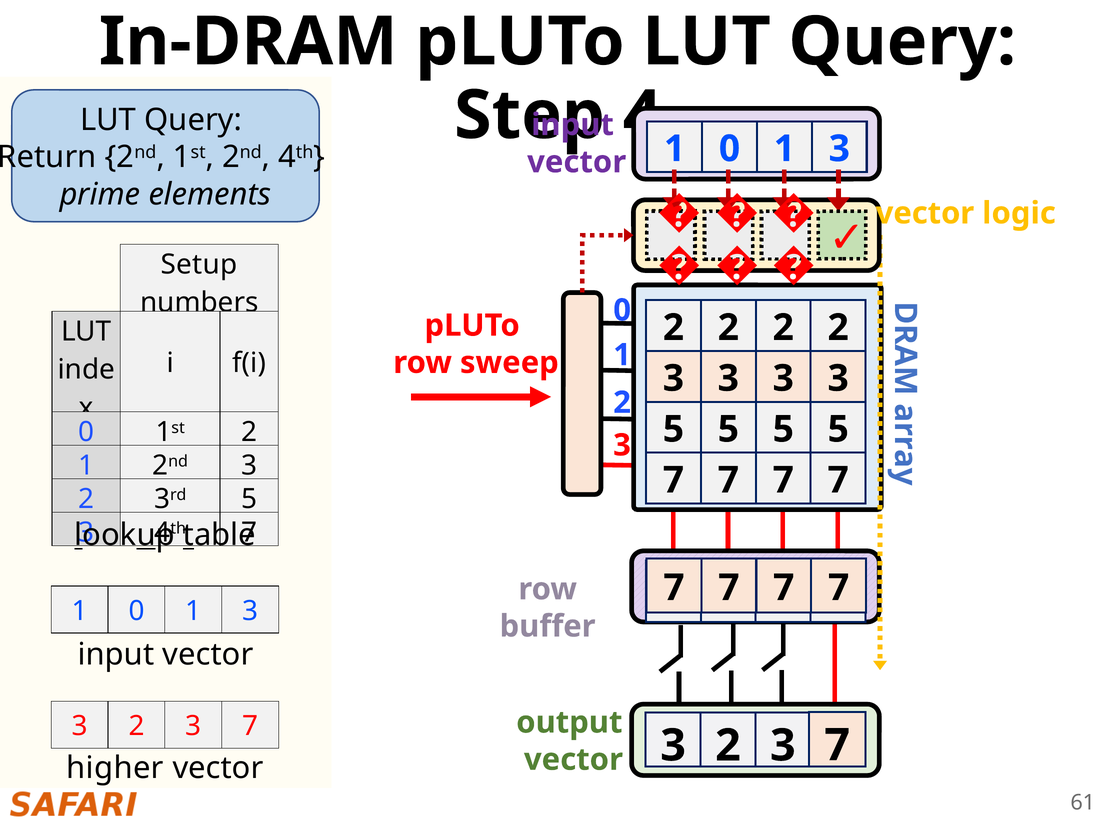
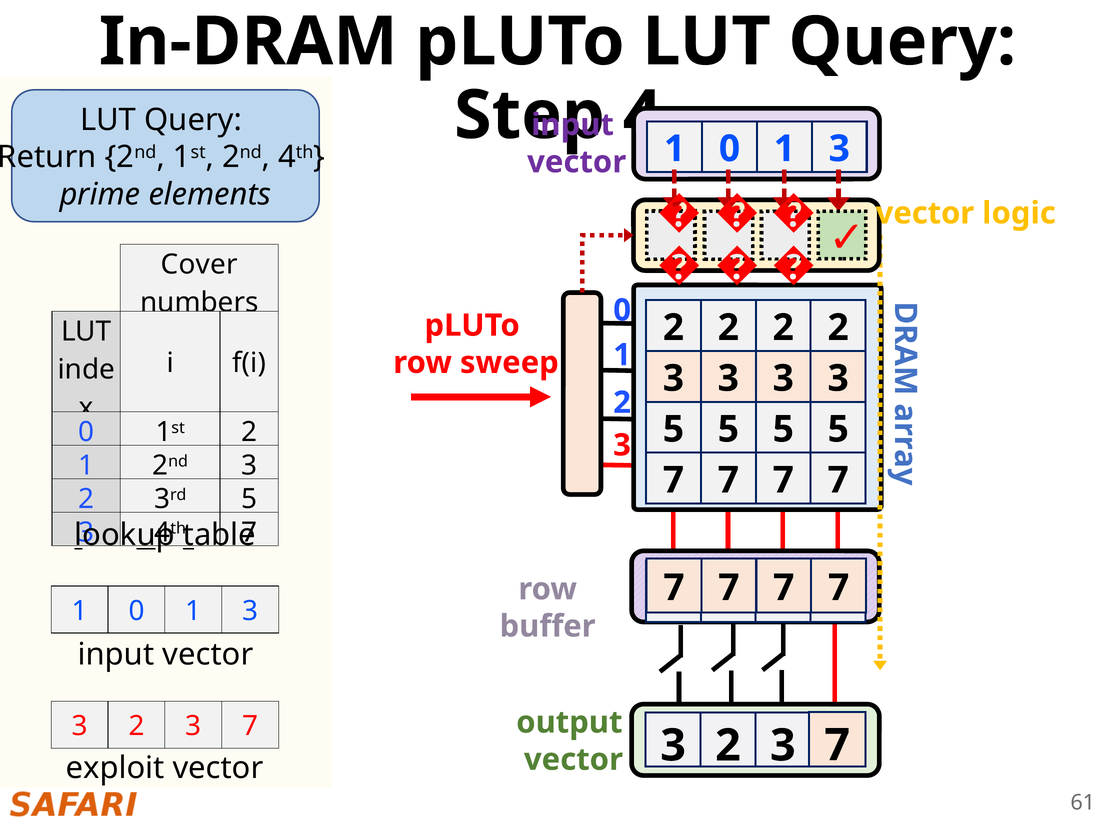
Setup: Setup -> Cover
higher: higher -> exploit
